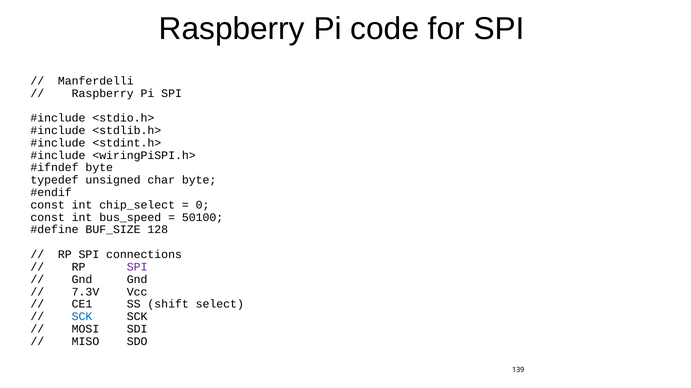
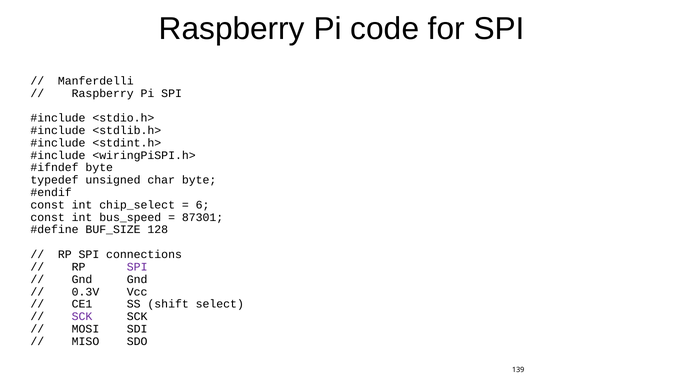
0: 0 -> 6
50100: 50100 -> 87301
7.3V: 7.3V -> 0.3V
SCK at (82, 317) colour: blue -> purple
